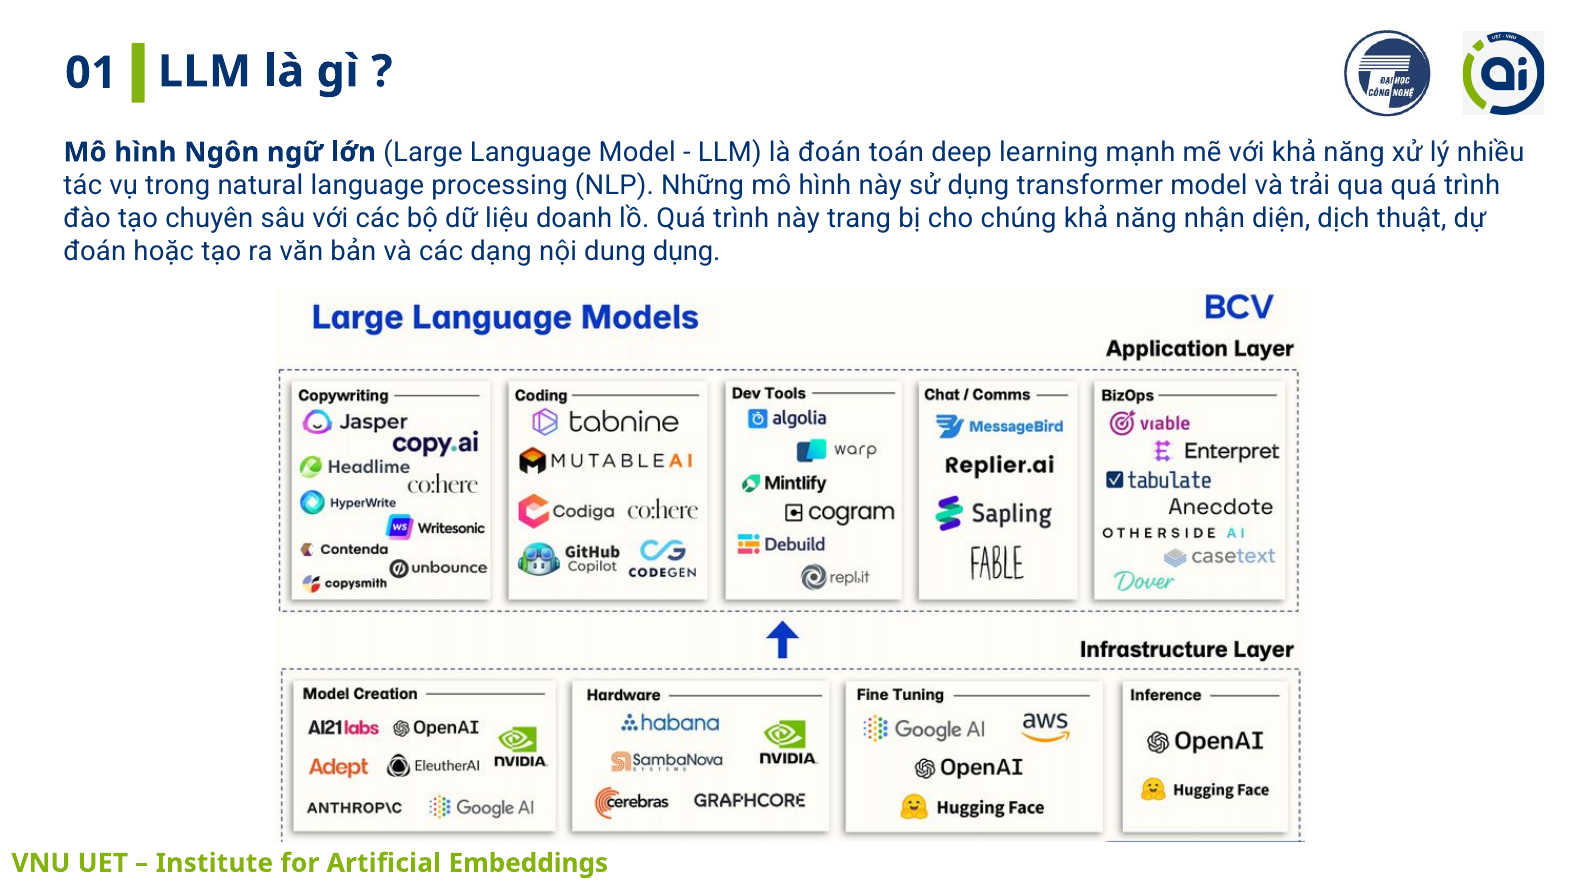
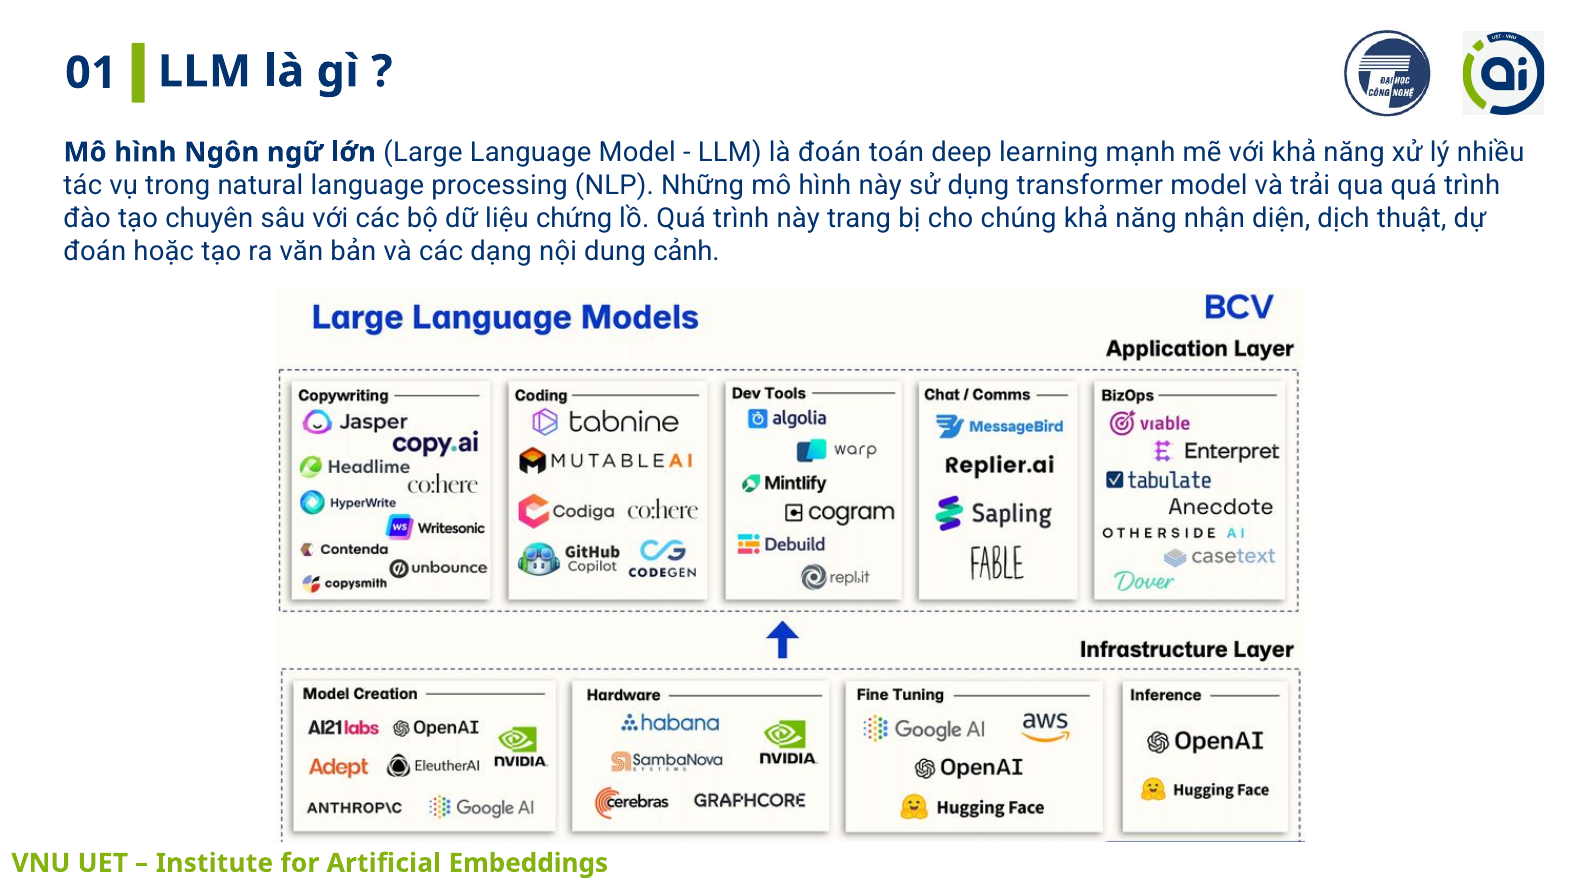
doanh: doanh -> chứng
dung dụng: dụng -> cảnh
